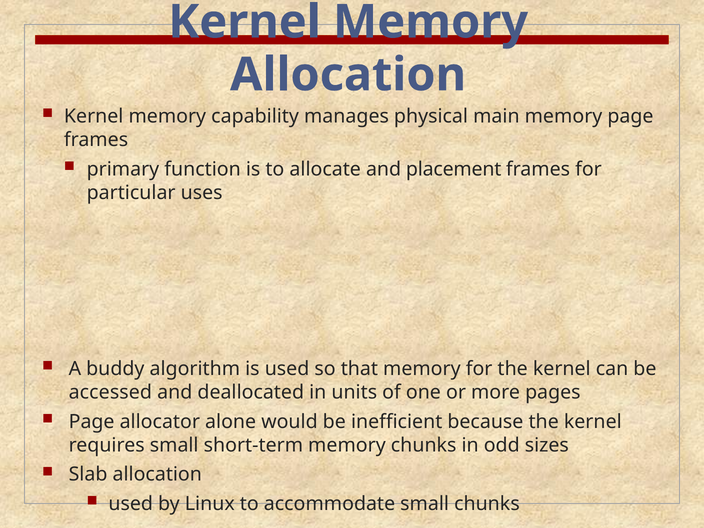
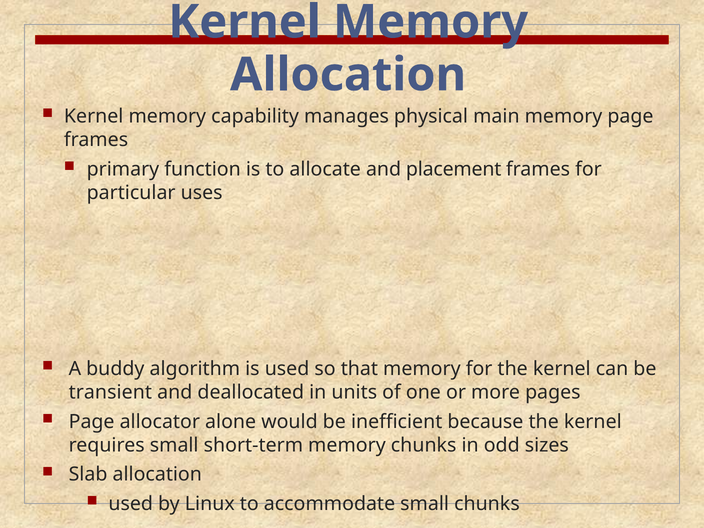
accessed: accessed -> transient
